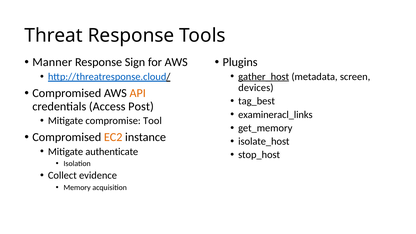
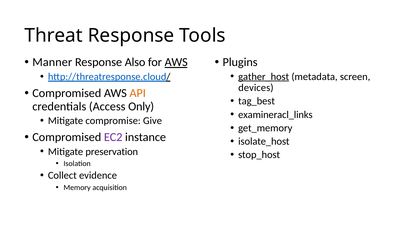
Sign: Sign -> Also
AWS at (176, 62) underline: none -> present
Post: Post -> Only
Tool: Tool -> Give
EC2 colour: orange -> purple
authenticate: authenticate -> preservation
